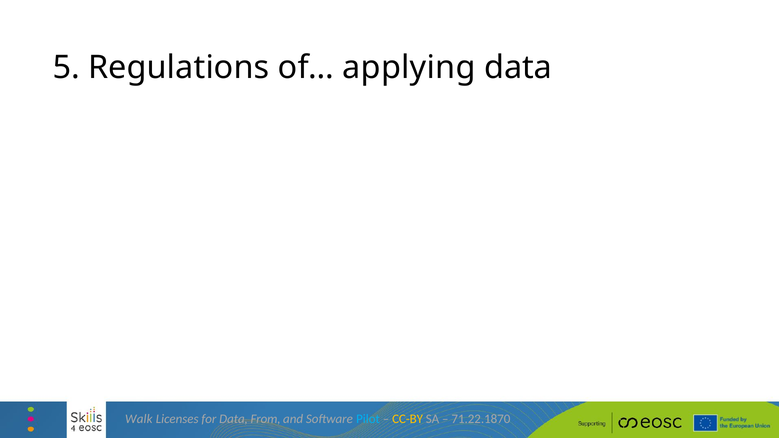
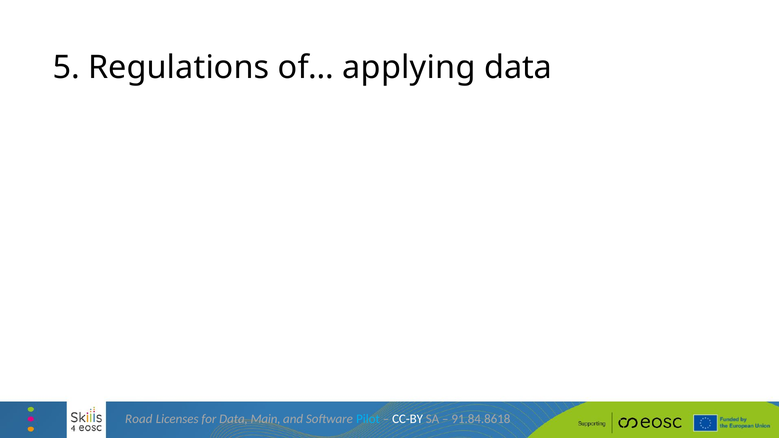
Walk: Walk -> Road
From: From -> Main
CC-BY colour: yellow -> white
71.22.1870: 71.22.1870 -> 91.84.8618
